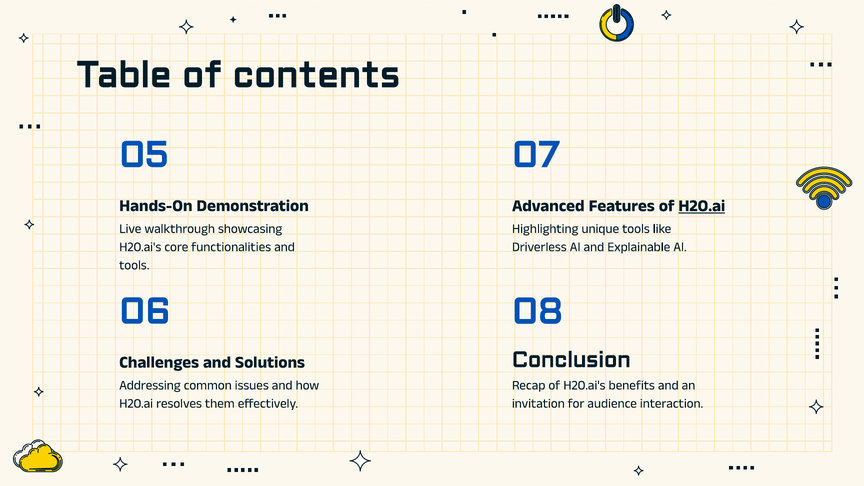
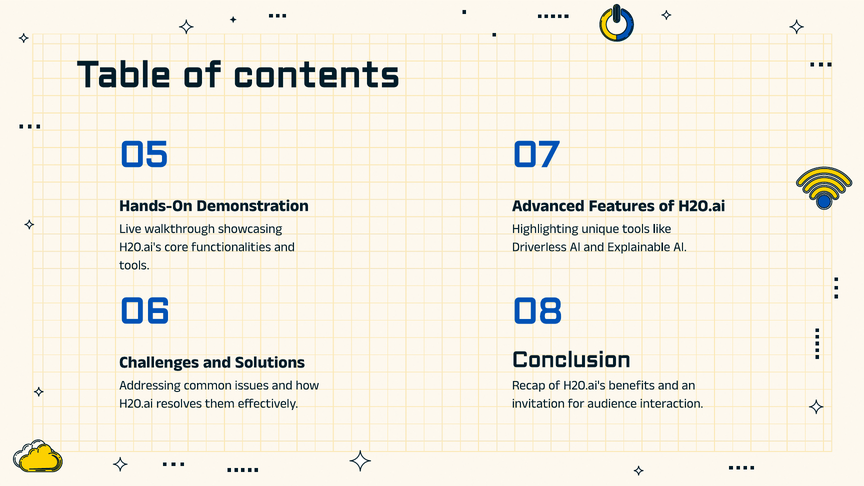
H2O.ai at (702, 206) underline: present -> none
